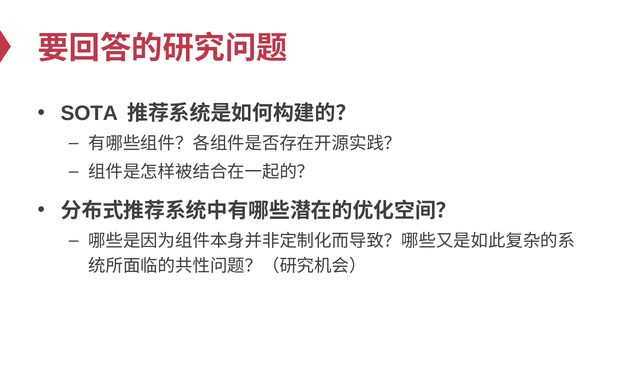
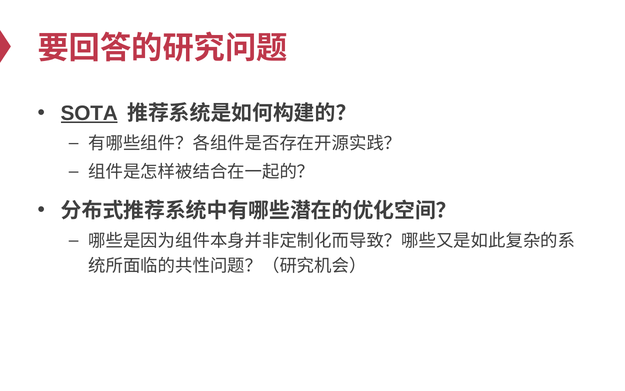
SOTA underline: none -> present
